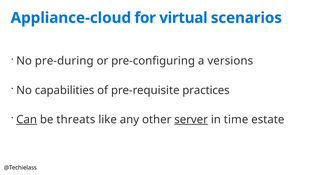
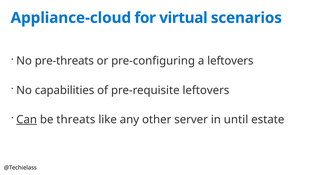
pre-during: pre-during -> pre-threats
a versions: versions -> leftovers
pre-requisite practices: practices -> leftovers
server underline: present -> none
time: time -> until
